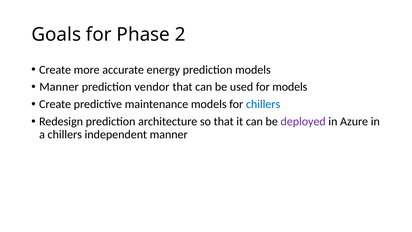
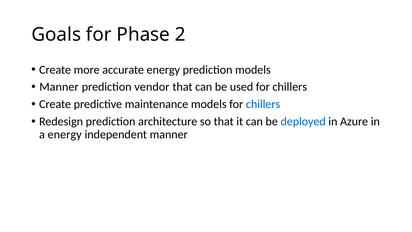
used for models: models -> chillers
deployed colour: purple -> blue
a chillers: chillers -> energy
